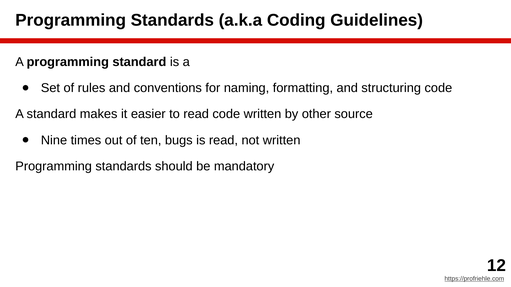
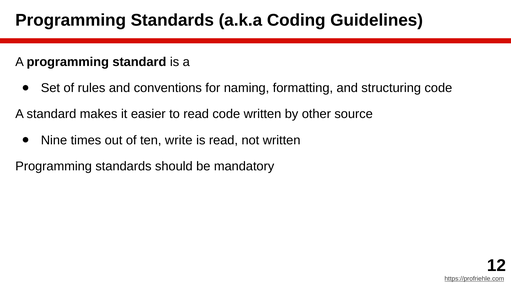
bugs: bugs -> write
